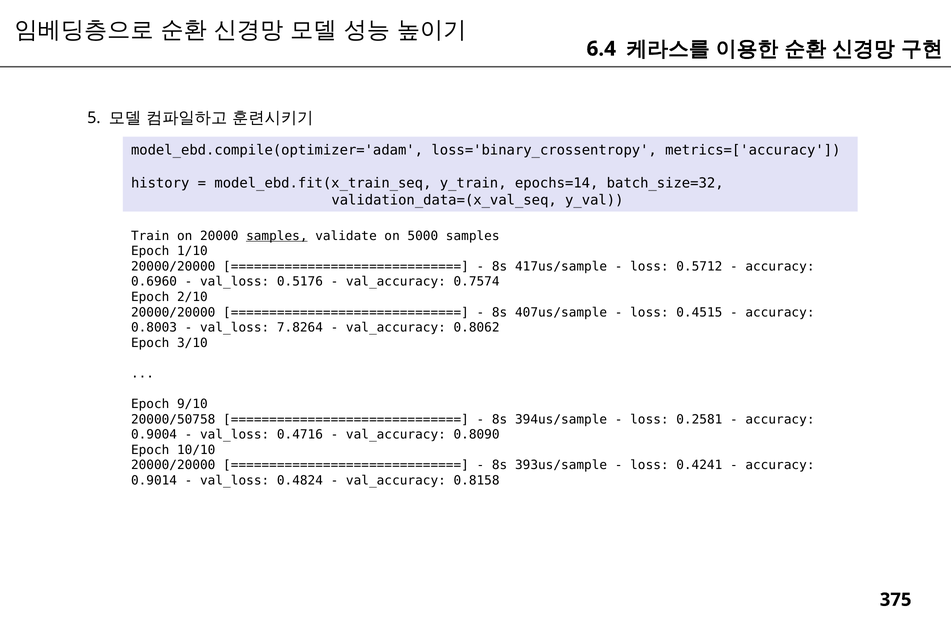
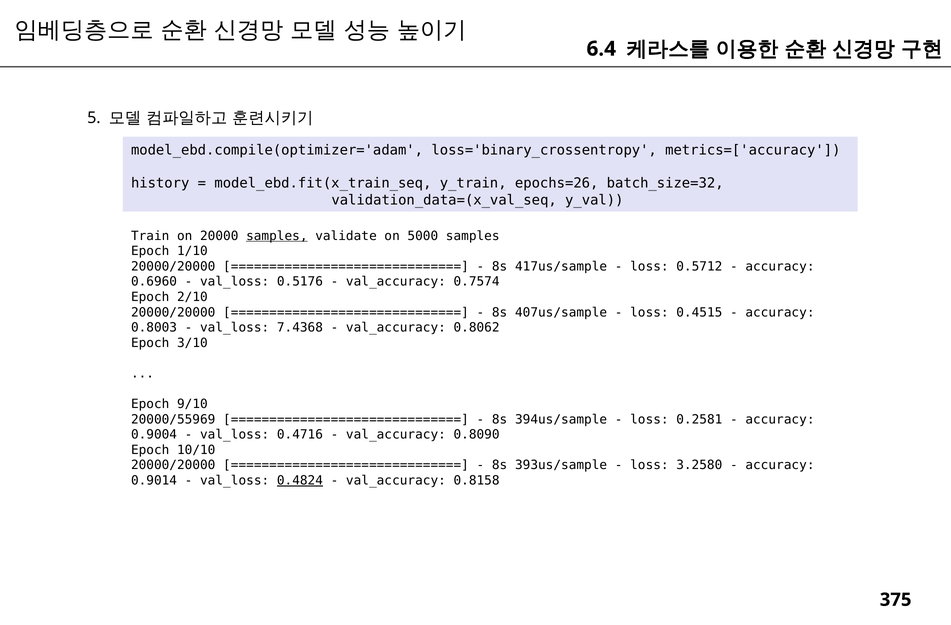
epochs=14: epochs=14 -> epochs=26
7.8264: 7.8264 -> 7.4368
20000/50758: 20000/50758 -> 20000/55969
0.4241: 0.4241 -> 3.2580
0.4824 underline: none -> present
